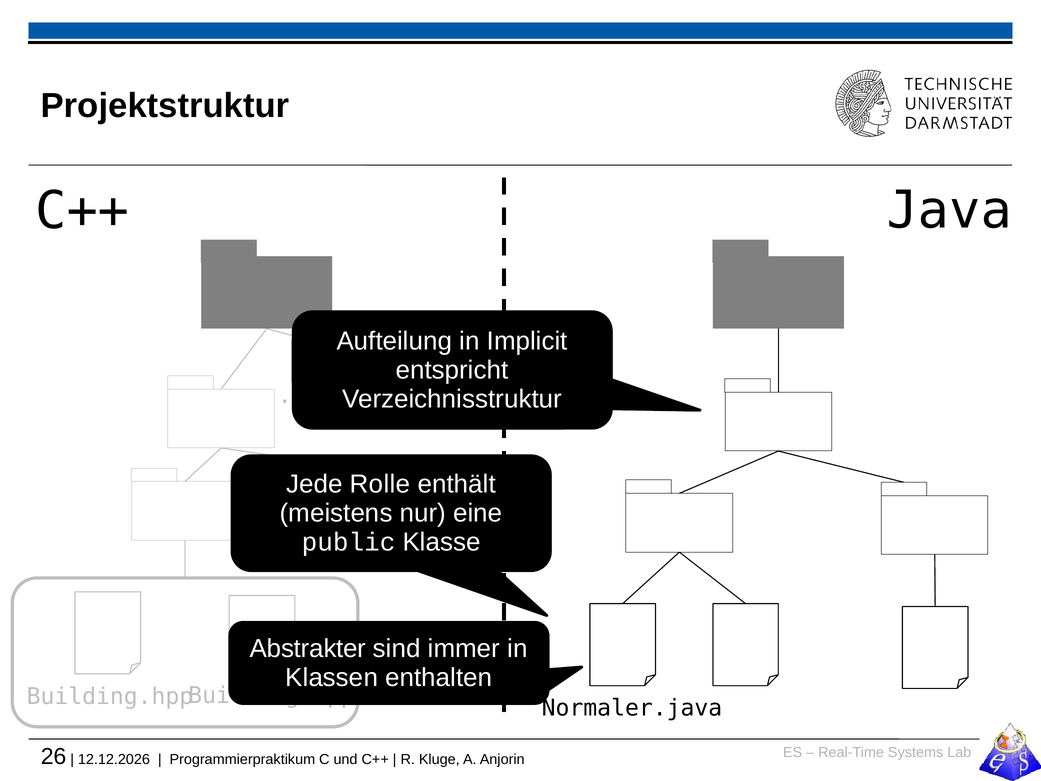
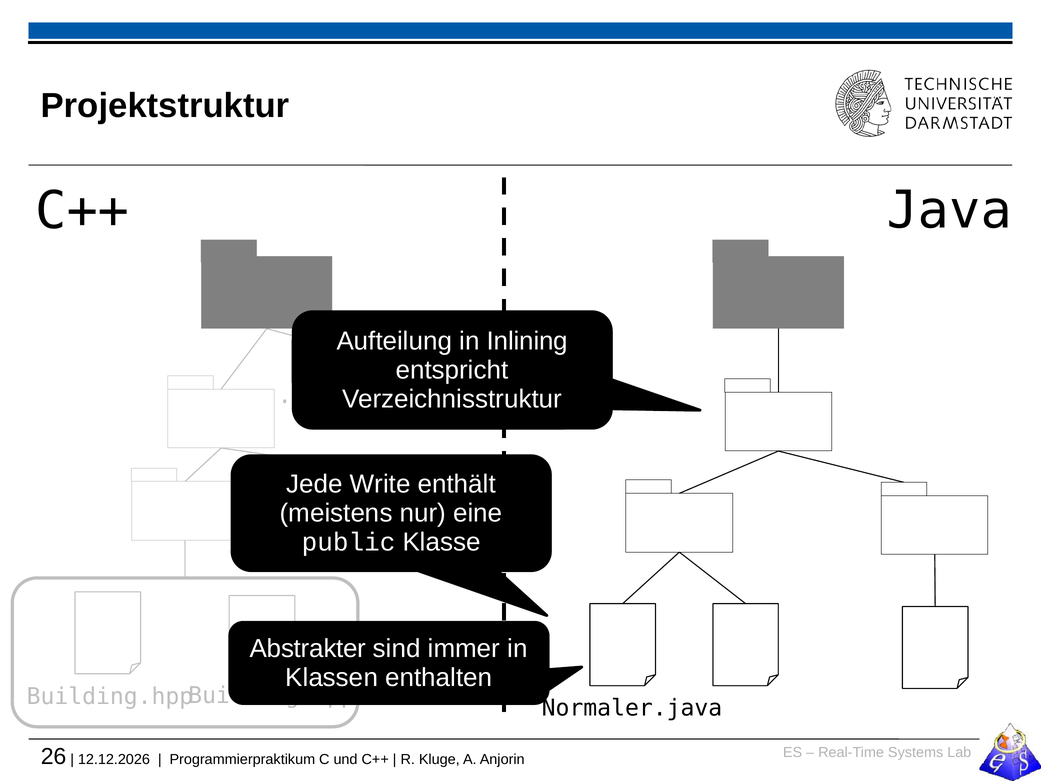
Implicit: Implicit -> Inlining
Rolle: Rolle -> Write
